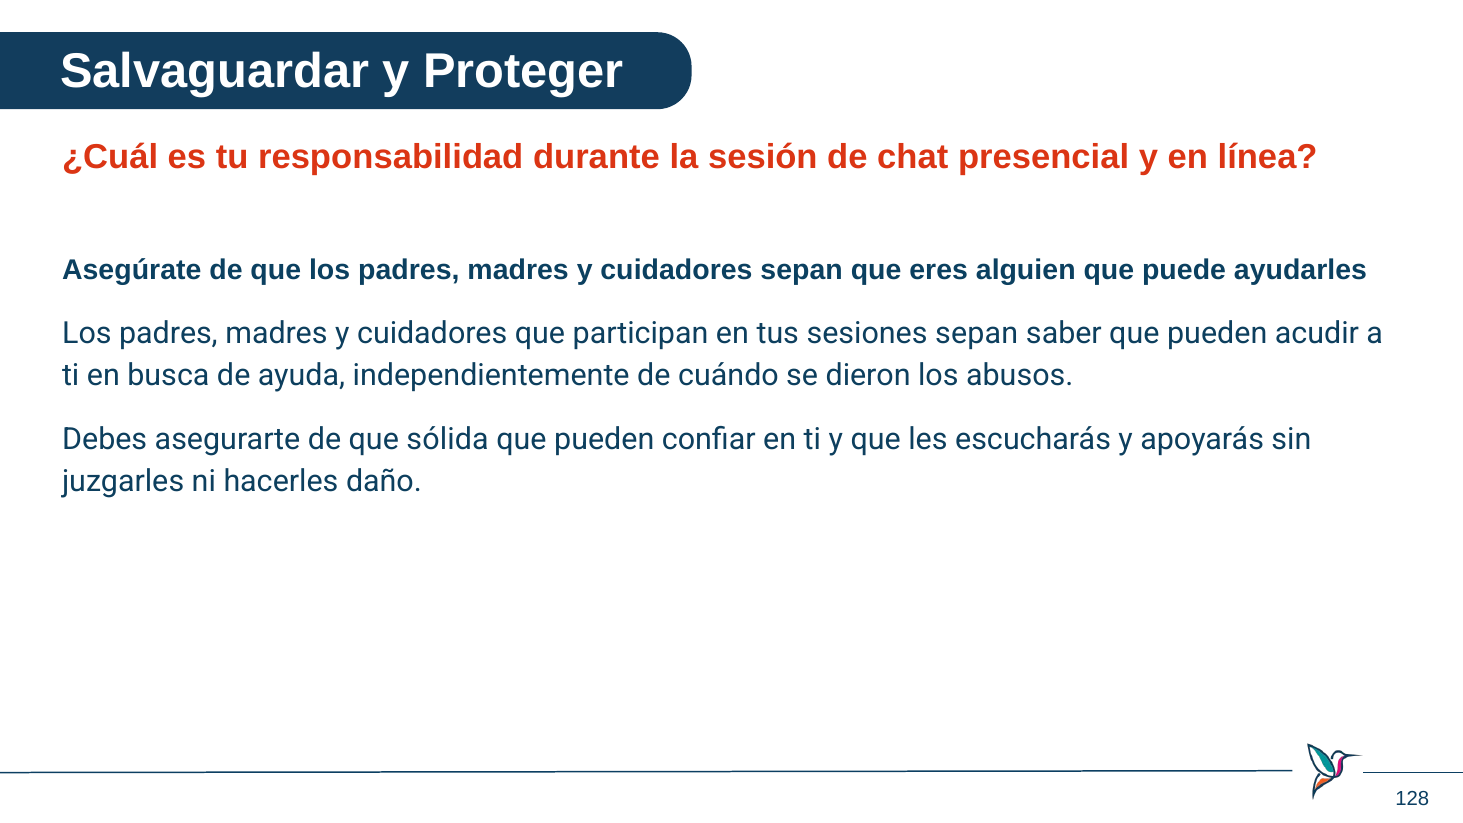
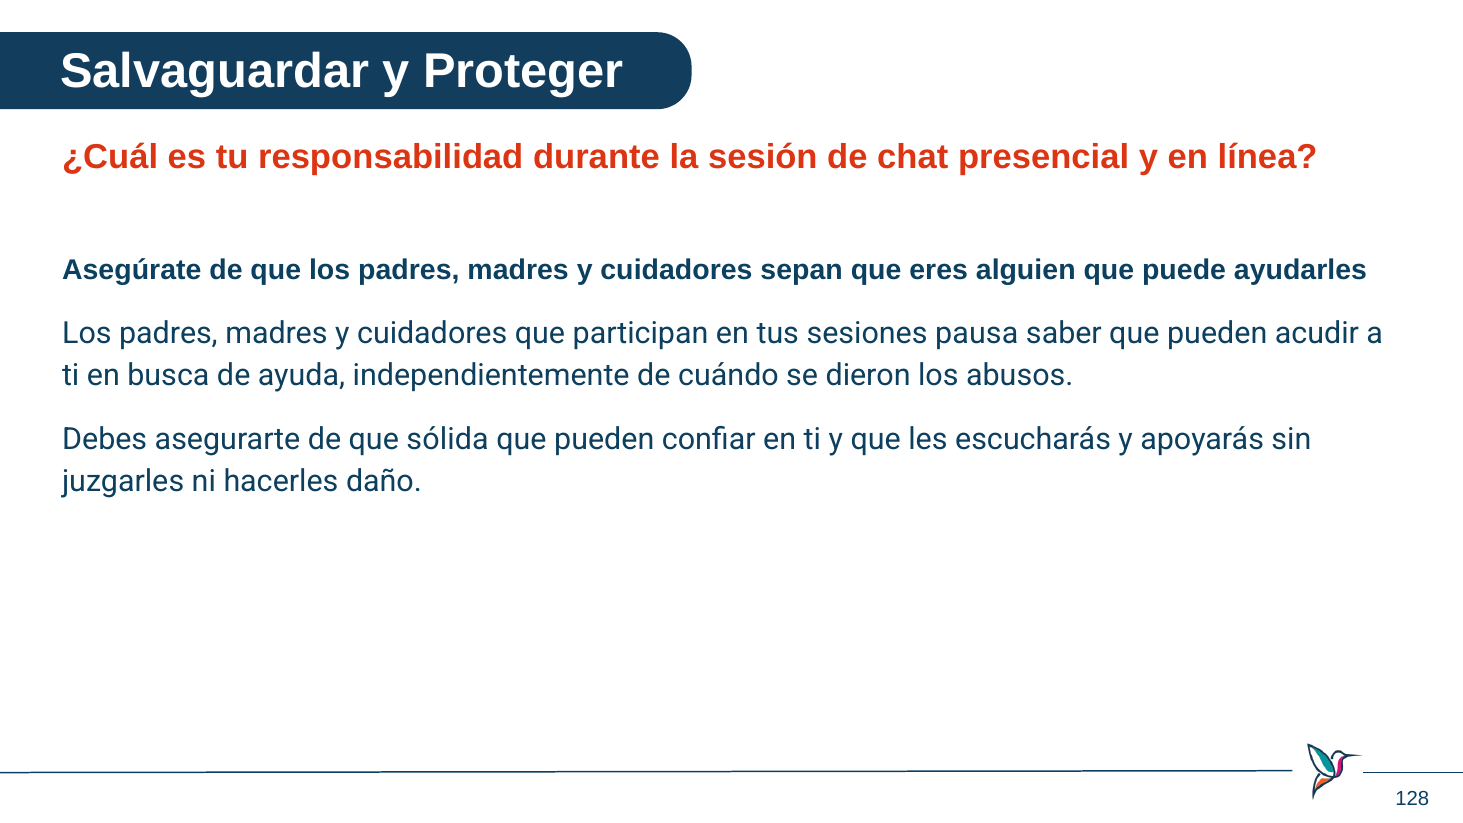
sesiones sepan: sepan -> pausa
